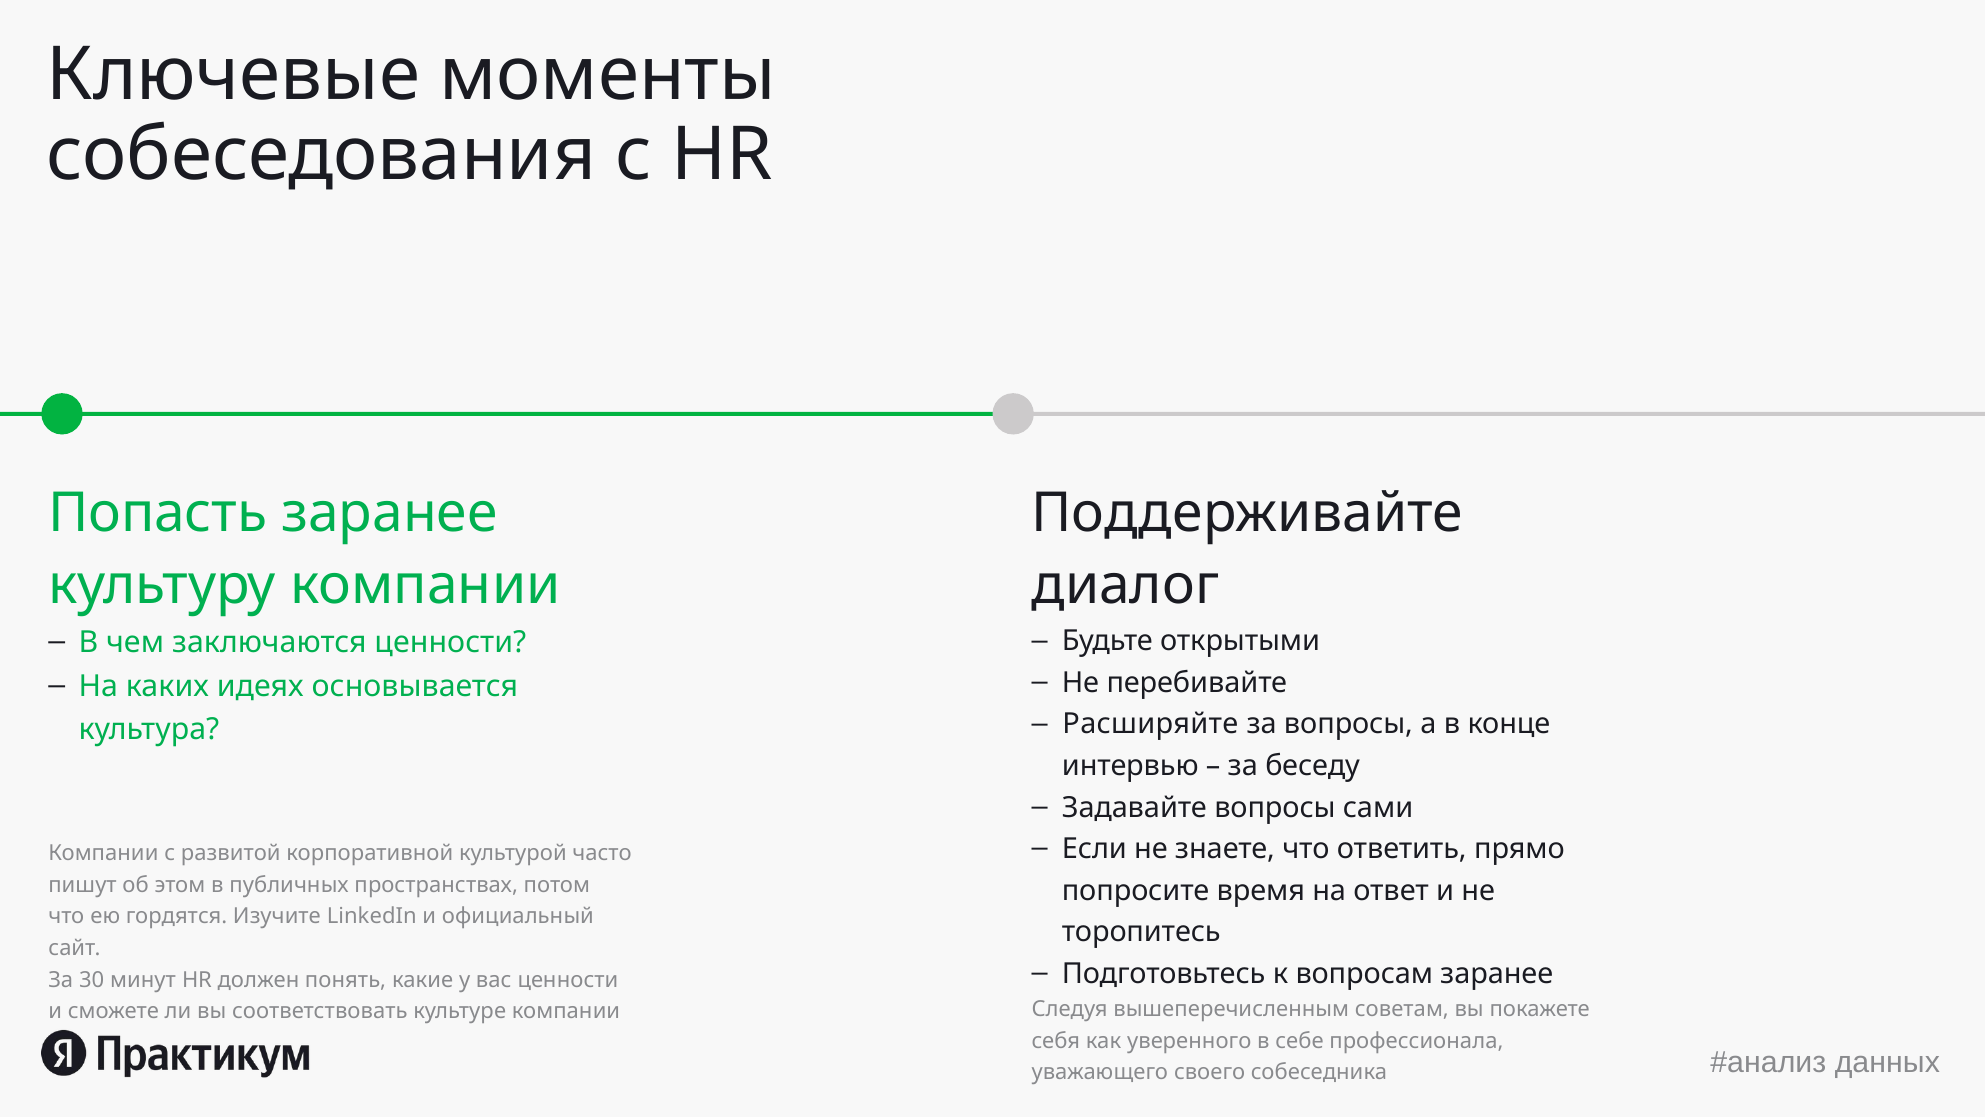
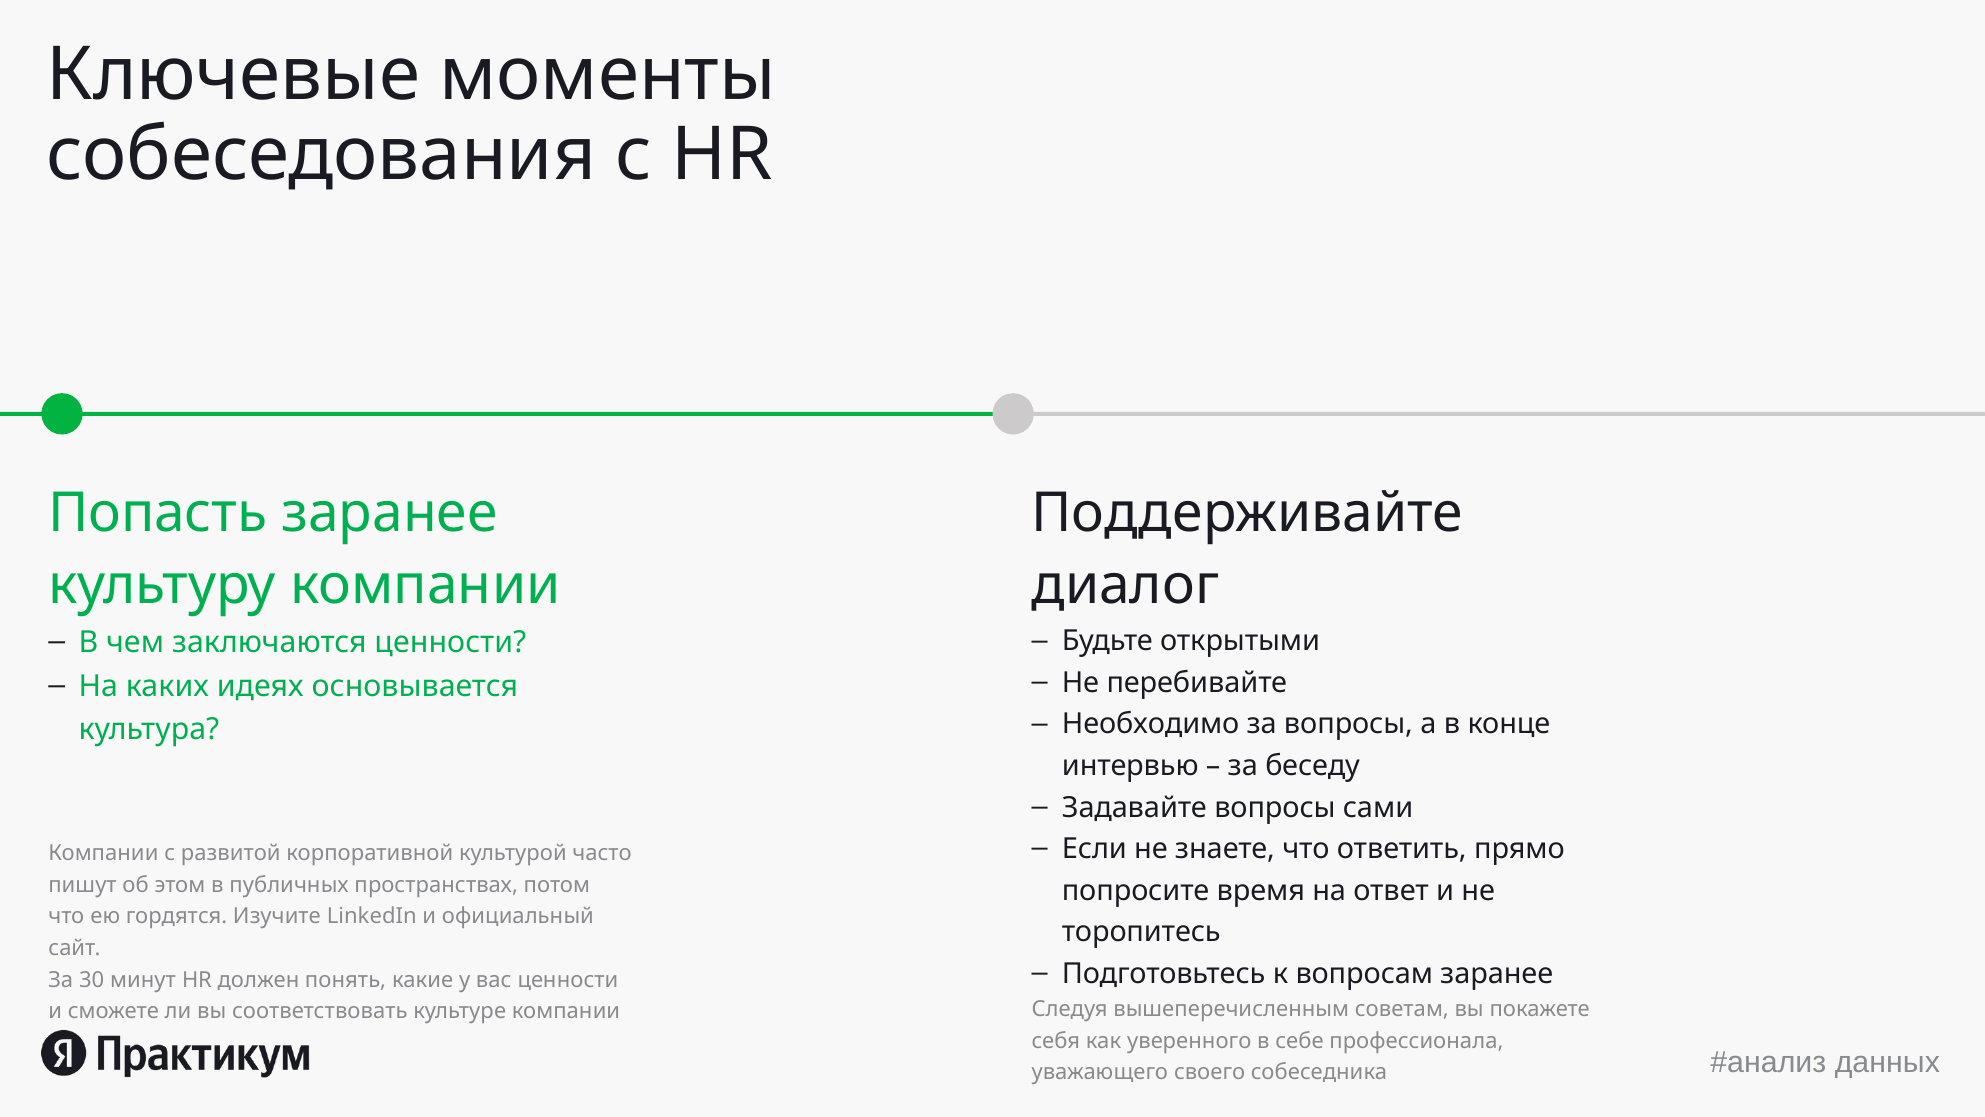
Расширяйте: Расширяйте -> Необходимо
